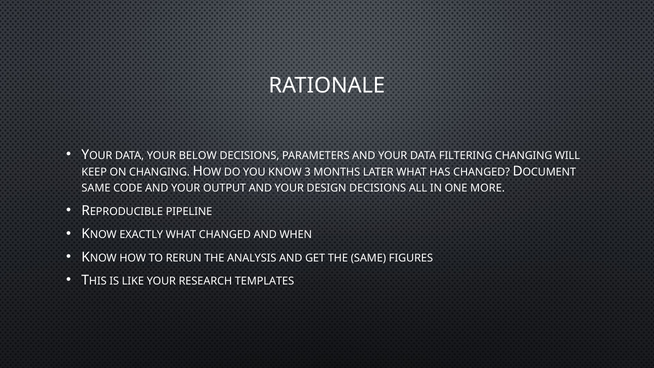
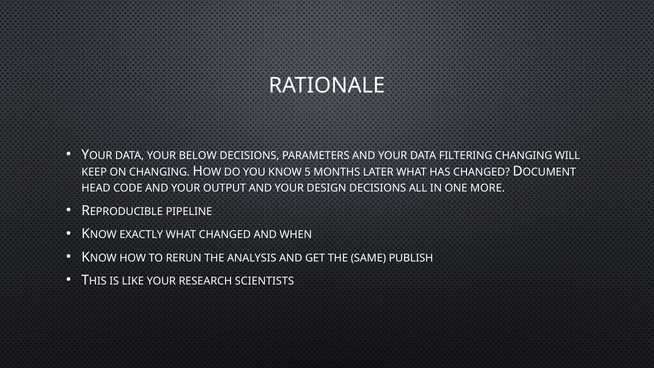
3: 3 -> 5
SAME at (96, 188): SAME -> HEAD
FIGURES: FIGURES -> PUBLISH
TEMPLATES: TEMPLATES -> SCIENTISTS
